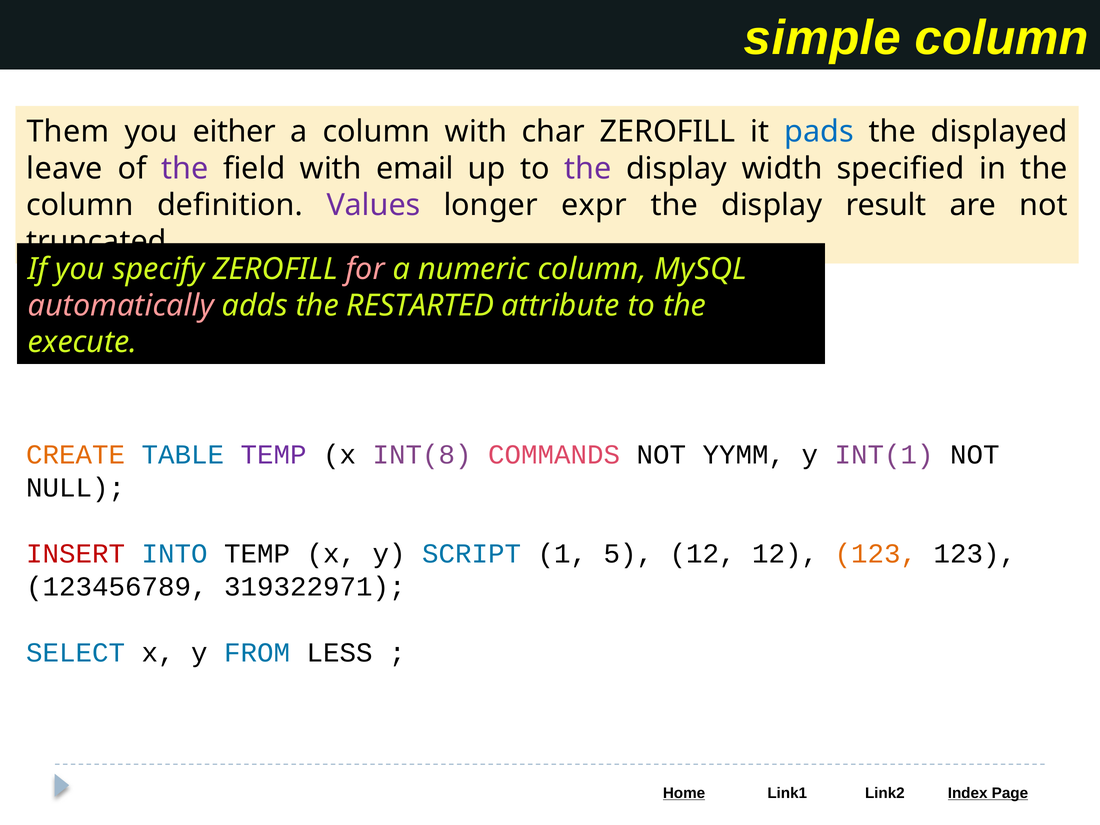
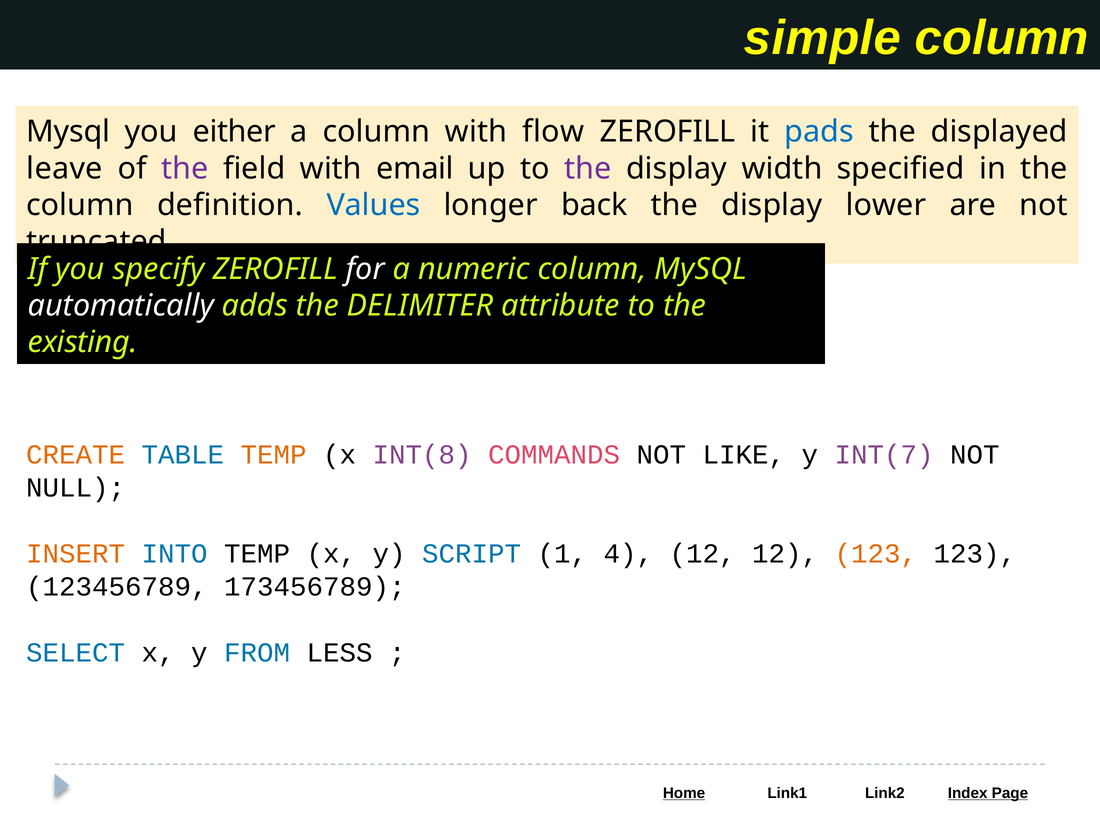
Them at (68, 132): Them -> Mysql
char: char -> flow
Values colour: purple -> blue
expr: expr -> back
result: result -> lower
for colour: pink -> white
automatically colour: pink -> white
RESTARTED: RESTARTED -> DELIMITER
execute: execute -> existing
TEMP at (274, 455) colour: purple -> orange
YYMM: YYMM -> LIKE
INT(1: INT(1 -> INT(7
INSERT colour: red -> orange
5: 5 -> 4
319322971: 319322971 -> 173456789
